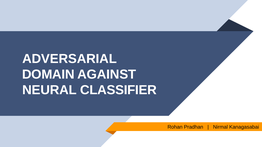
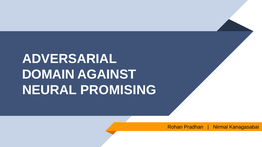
CLASSIFIER: CLASSIFIER -> PROMISING
